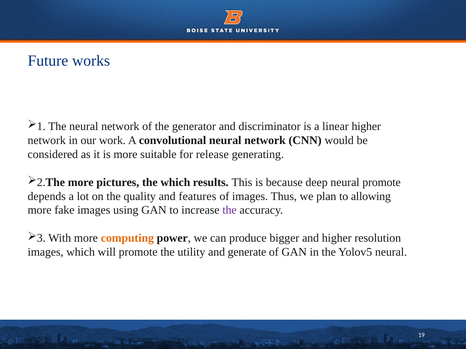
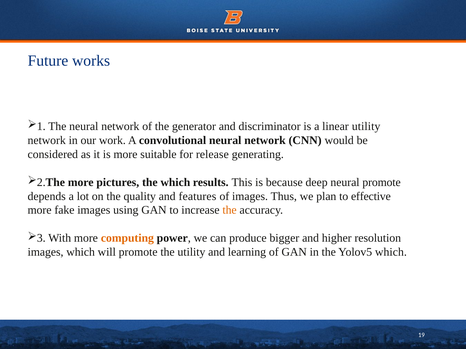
linear higher: higher -> utility
allowing: allowing -> effective
the at (230, 210) colour: purple -> orange
generate: generate -> learning
Yolov5 neural: neural -> which
